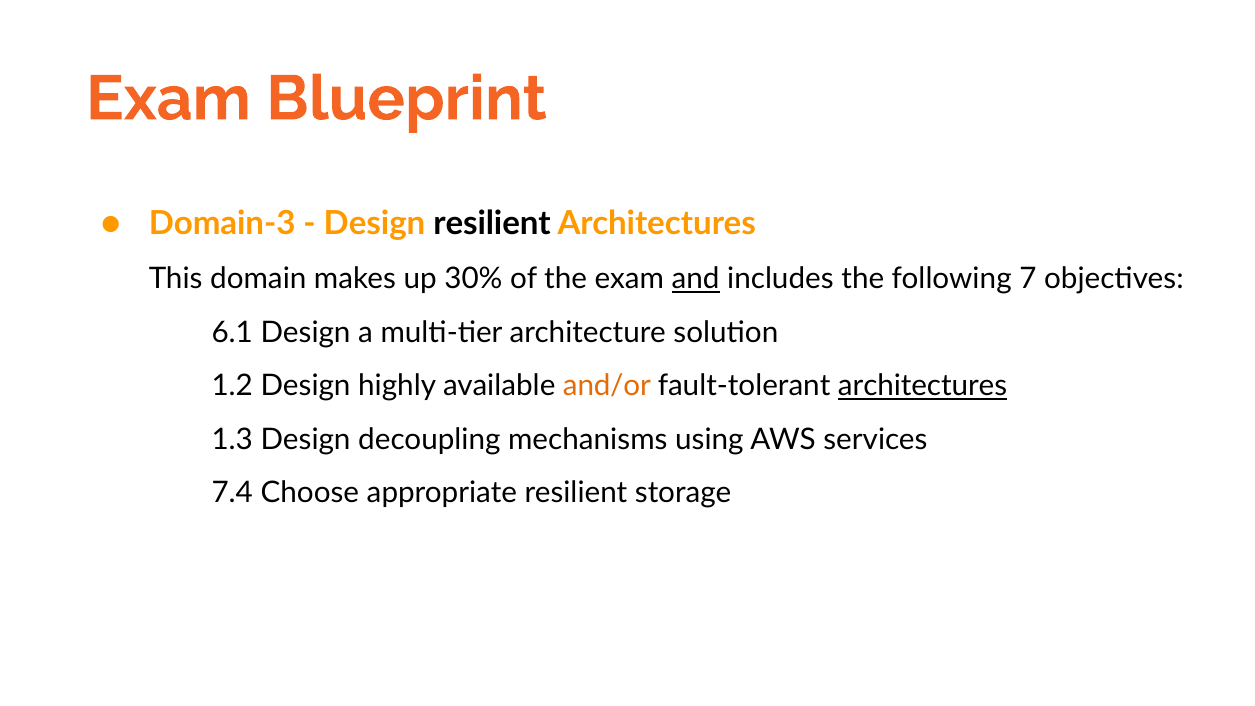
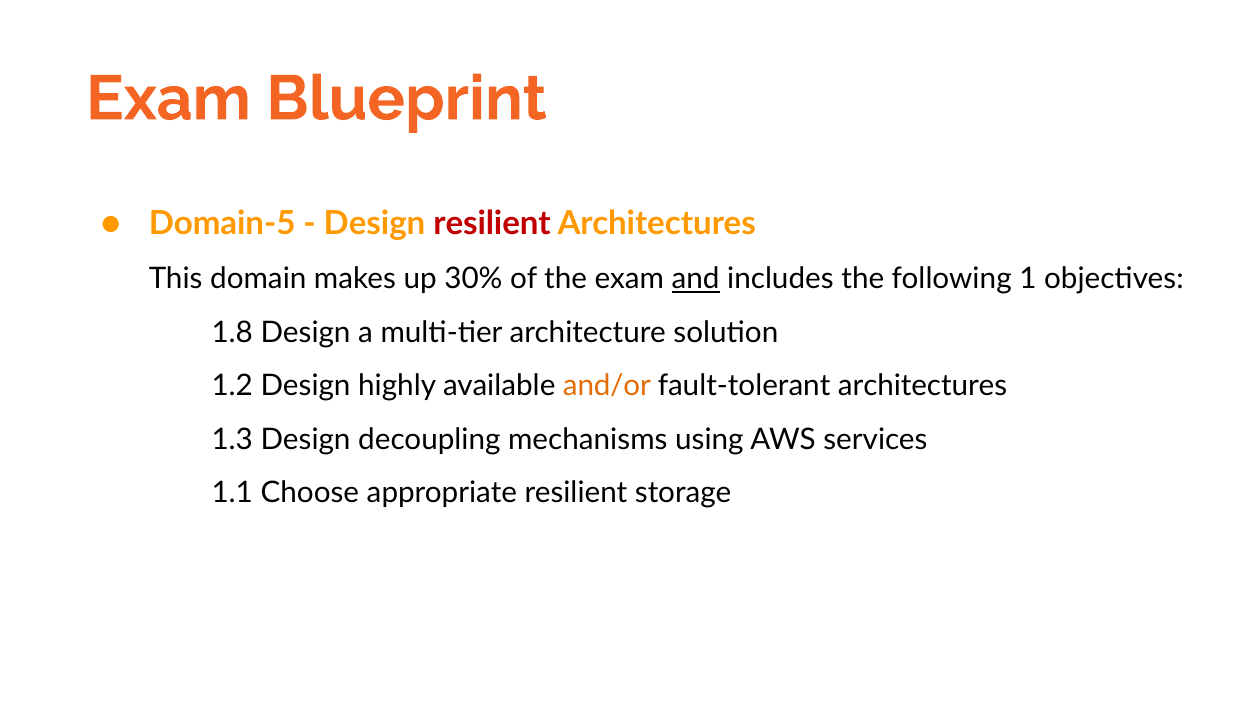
Domain-3: Domain-3 -> Domain-5
resilient at (492, 224) colour: black -> red
7: 7 -> 1
6.1: 6.1 -> 1.8
architectures at (923, 386) underline: present -> none
7.4: 7.4 -> 1.1
